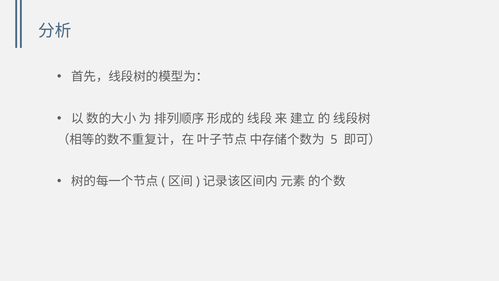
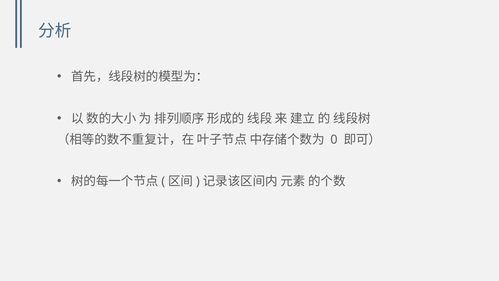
5: 5 -> 0
